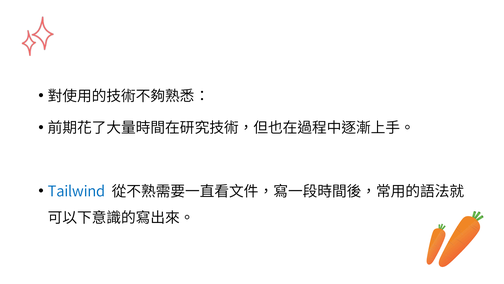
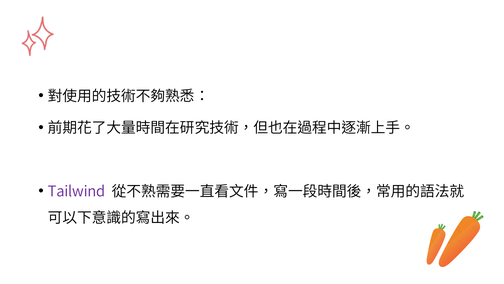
Tailwind colour: blue -> purple
